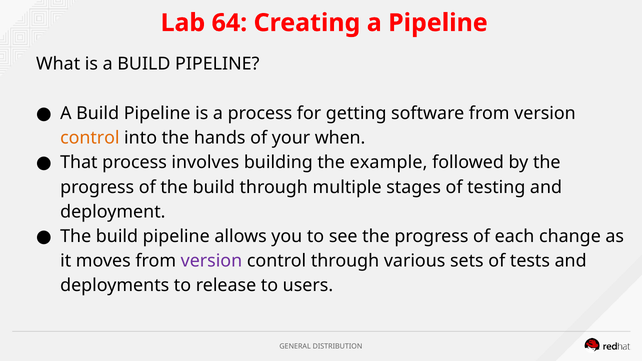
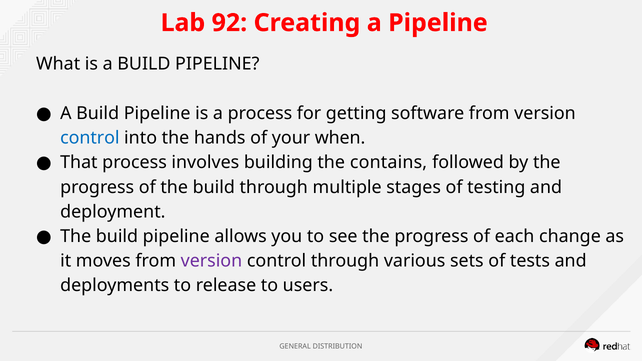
64: 64 -> 92
control at (90, 138) colour: orange -> blue
example: example -> contains
